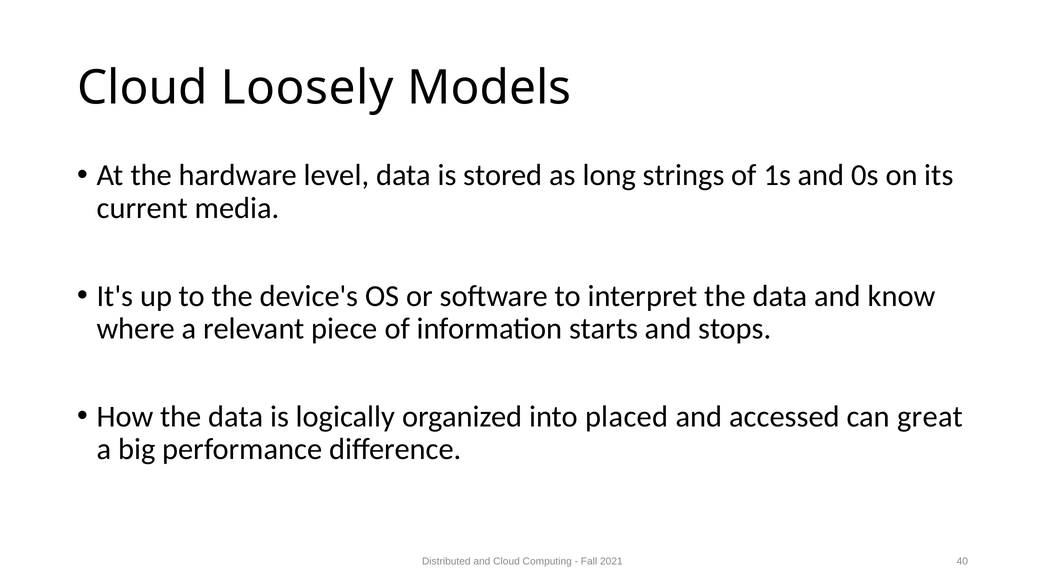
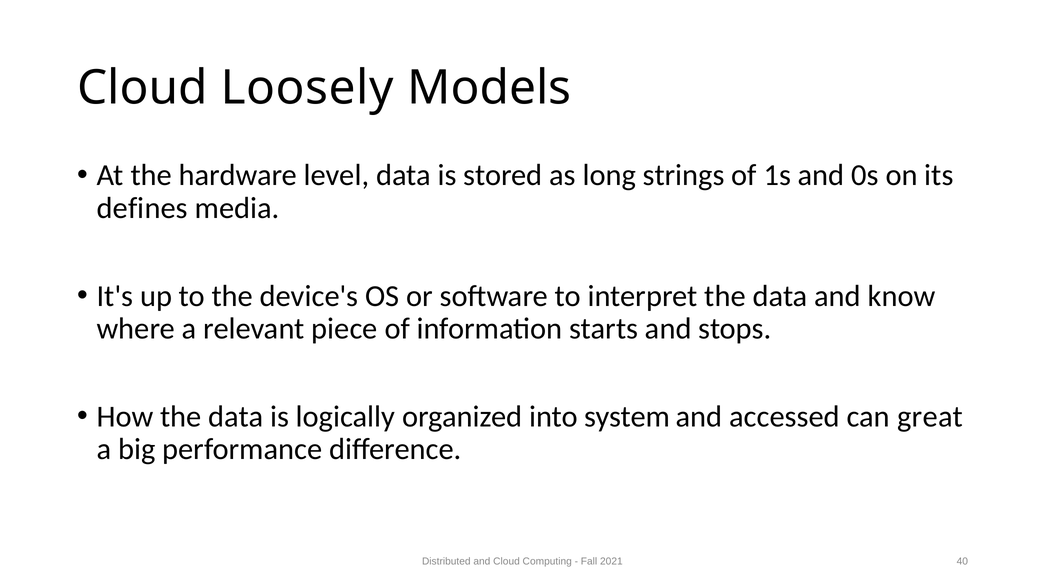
current: current -> defines
placed: placed -> system
